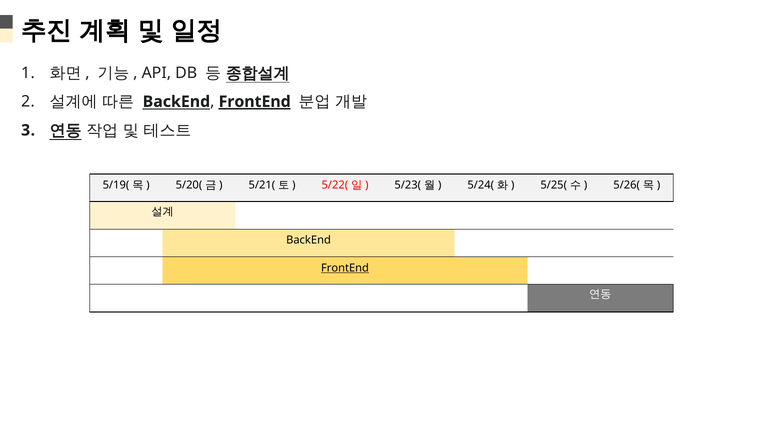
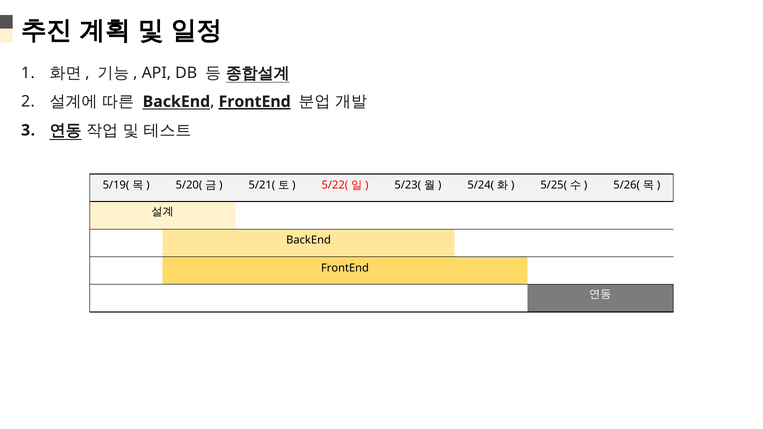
FrontEnd at (345, 268) underline: present -> none
